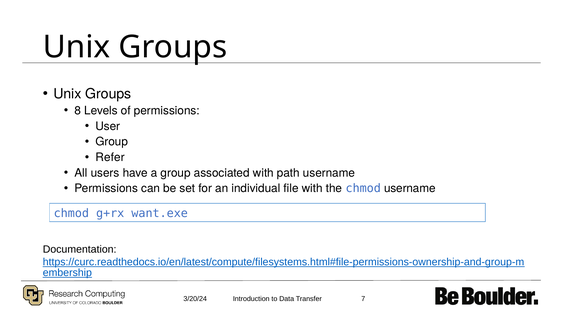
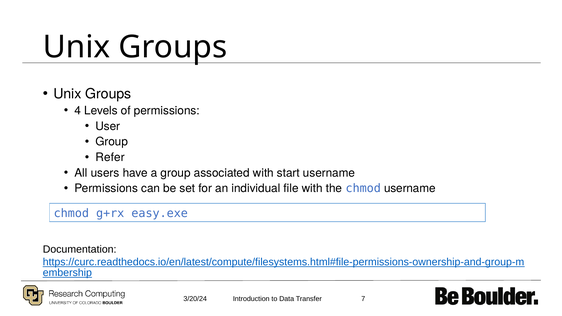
8: 8 -> 4
path: path -> start
want.exe: want.exe -> easy.exe
